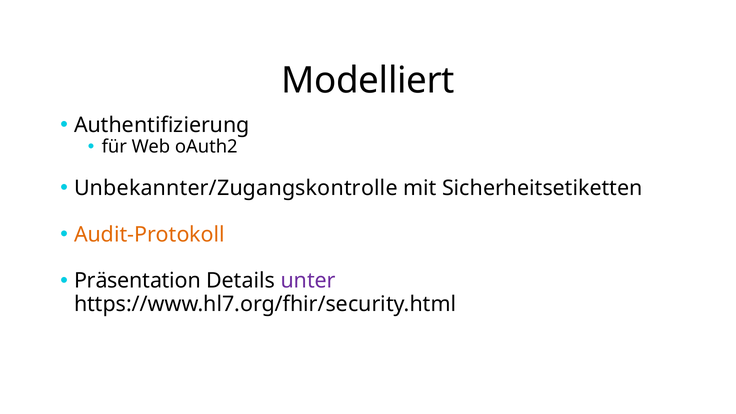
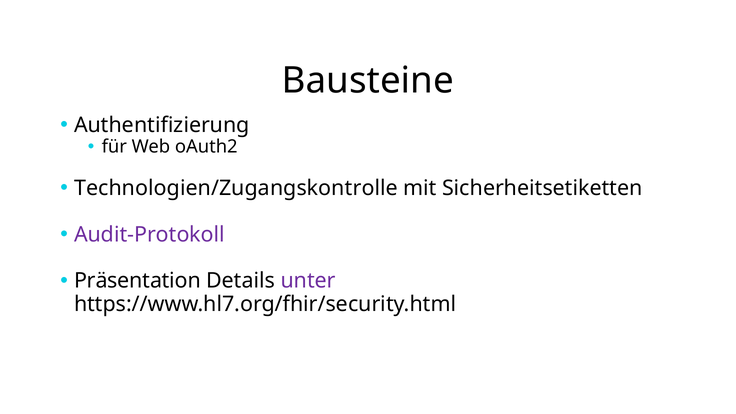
Modelliert: Modelliert -> Bausteine
Unbekannter/Zugangskontrolle: Unbekannter/Zugangskontrolle -> Technologien/Zugangskontrolle
Audit-Protokoll colour: orange -> purple
